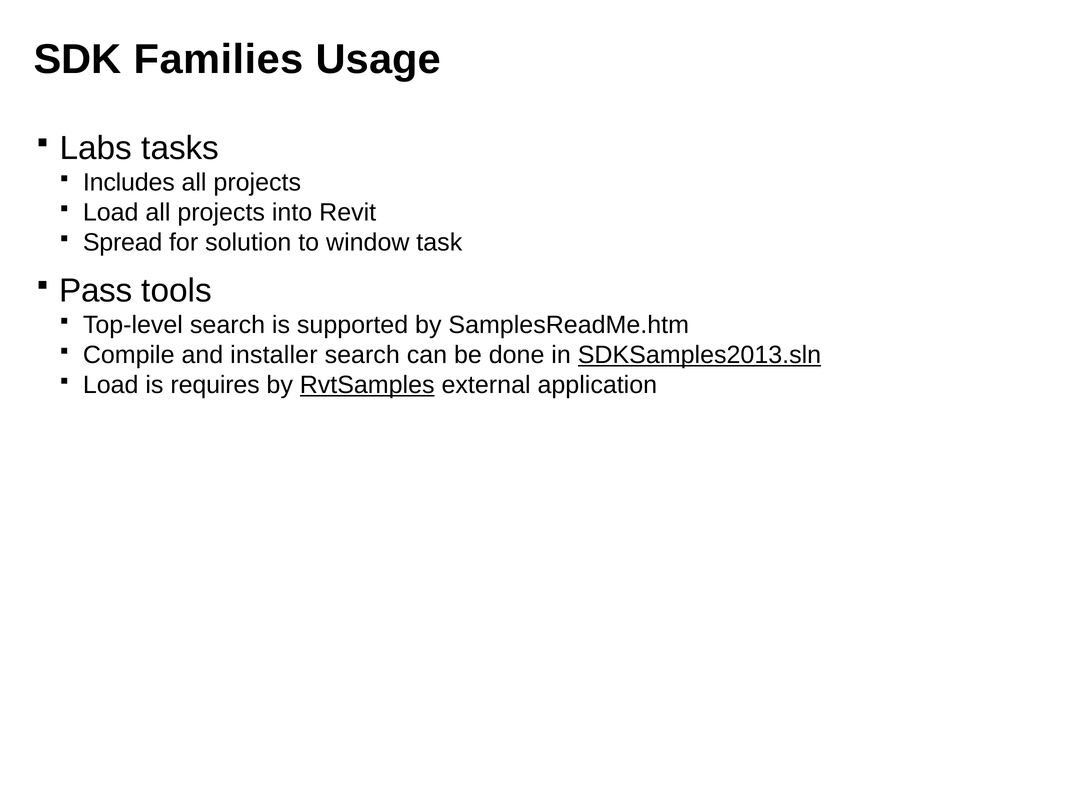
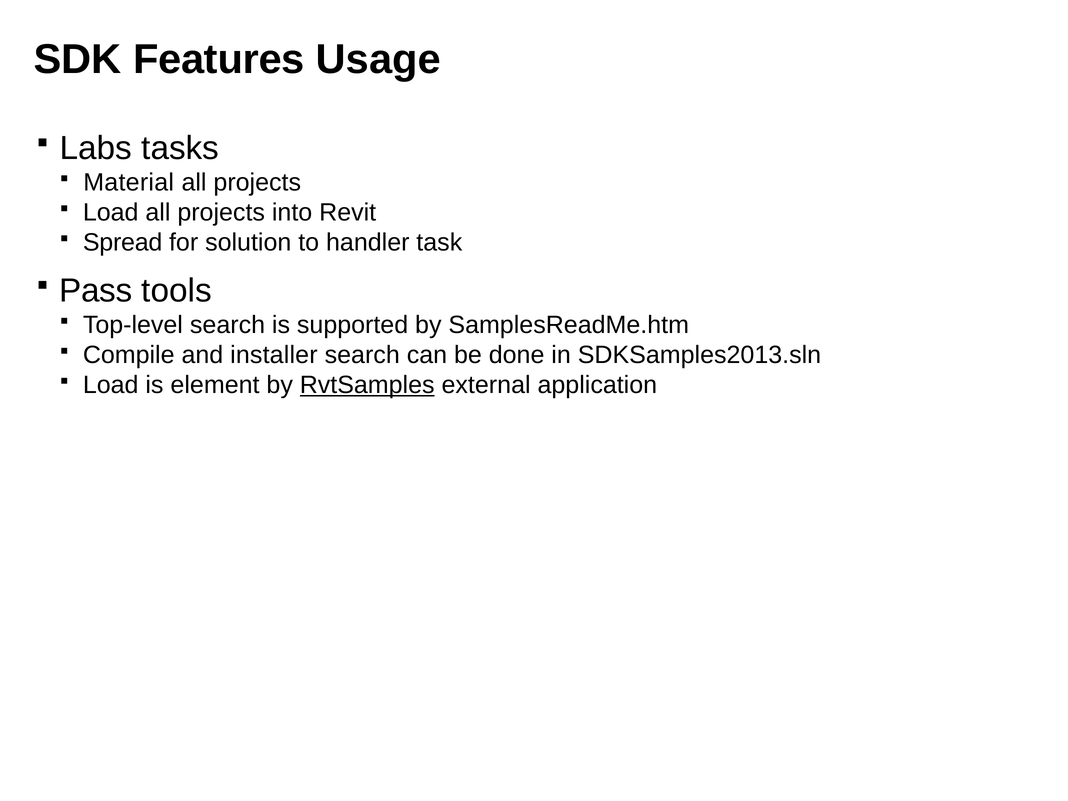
Families: Families -> Features
Includes: Includes -> Material
window: window -> handler
SDKSamples2013.sln underline: present -> none
requires: requires -> element
